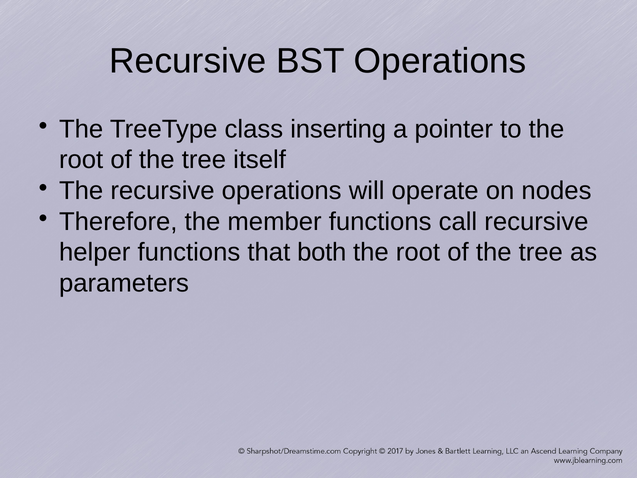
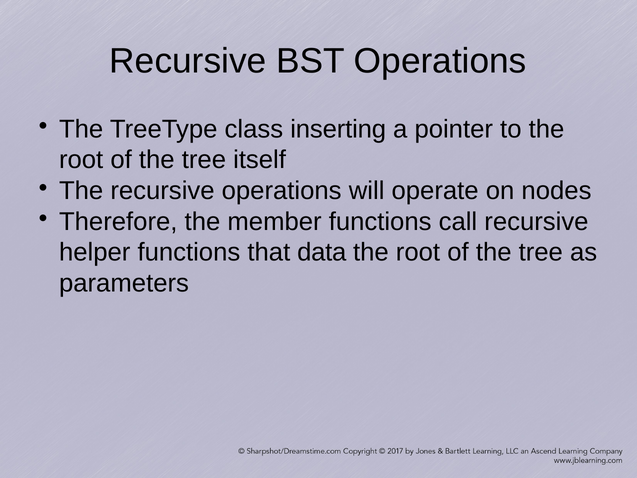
both: both -> data
